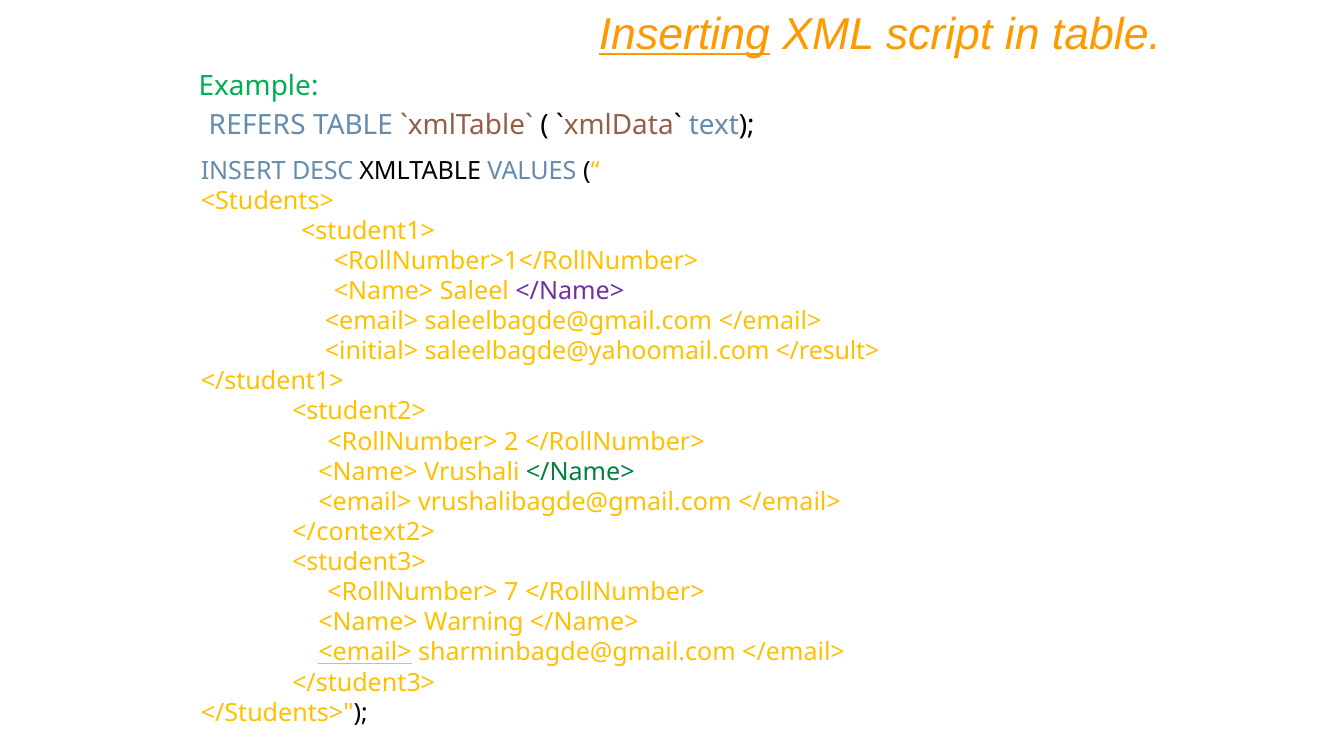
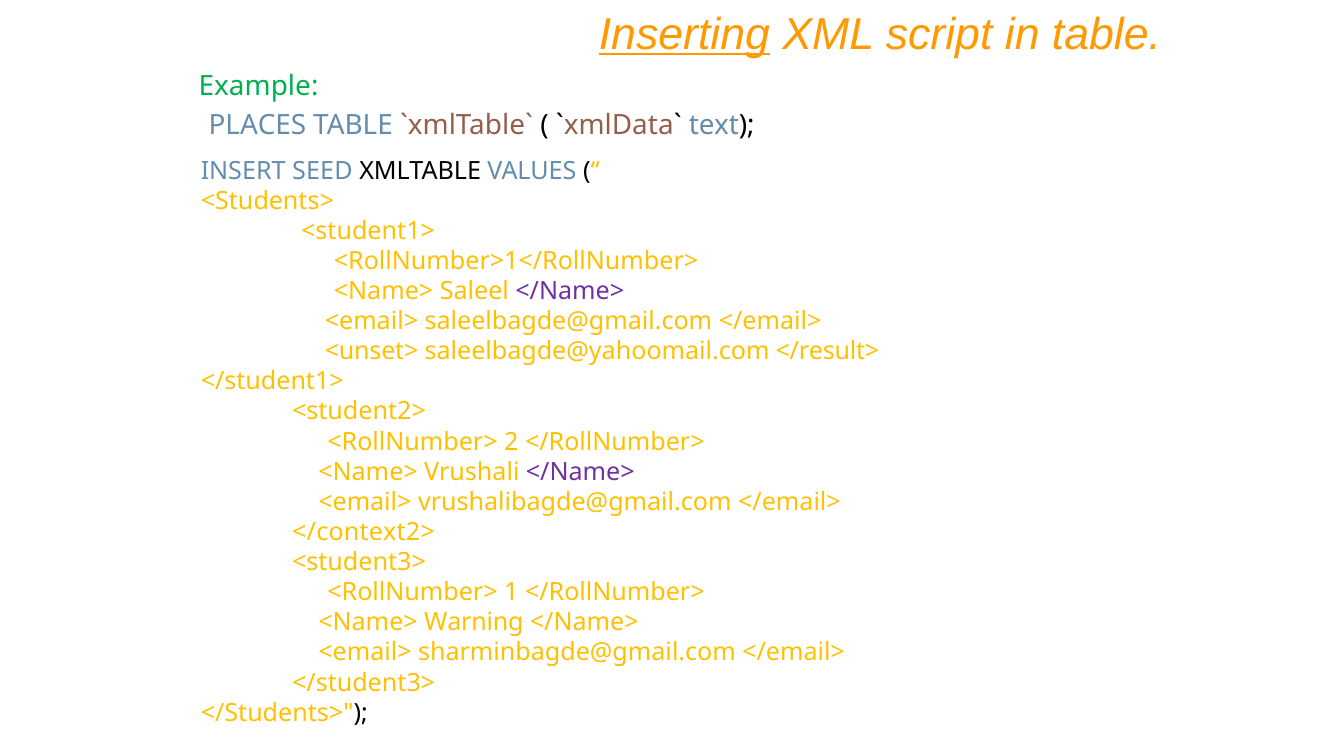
REFERS: REFERS -> PLACES
DESC: DESC -> SEED
<initial>: <initial> -> <unset>
</Name> at (580, 472) colour: green -> purple
7: 7 -> 1
<email> at (365, 653) underline: present -> none
